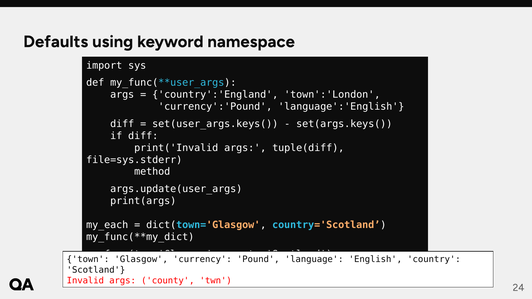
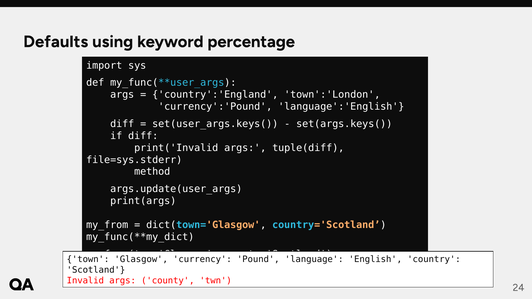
namespace: namespace -> percentage
my_each: my_each -> my_from
